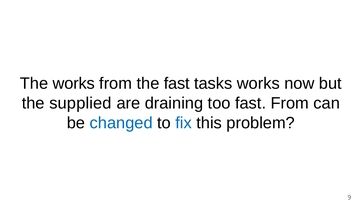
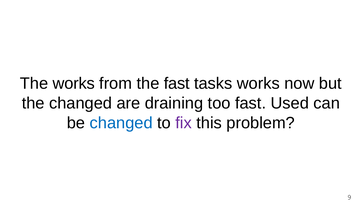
the supplied: supplied -> changed
fast From: From -> Used
fix colour: blue -> purple
